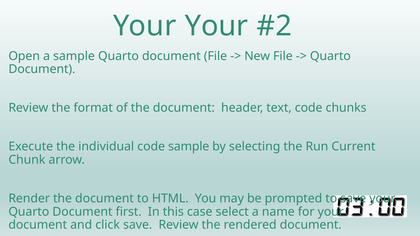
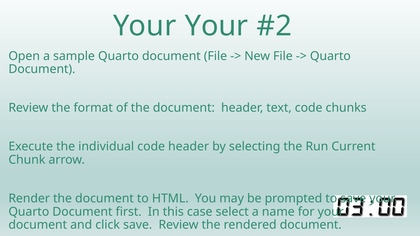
code sample: sample -> header
